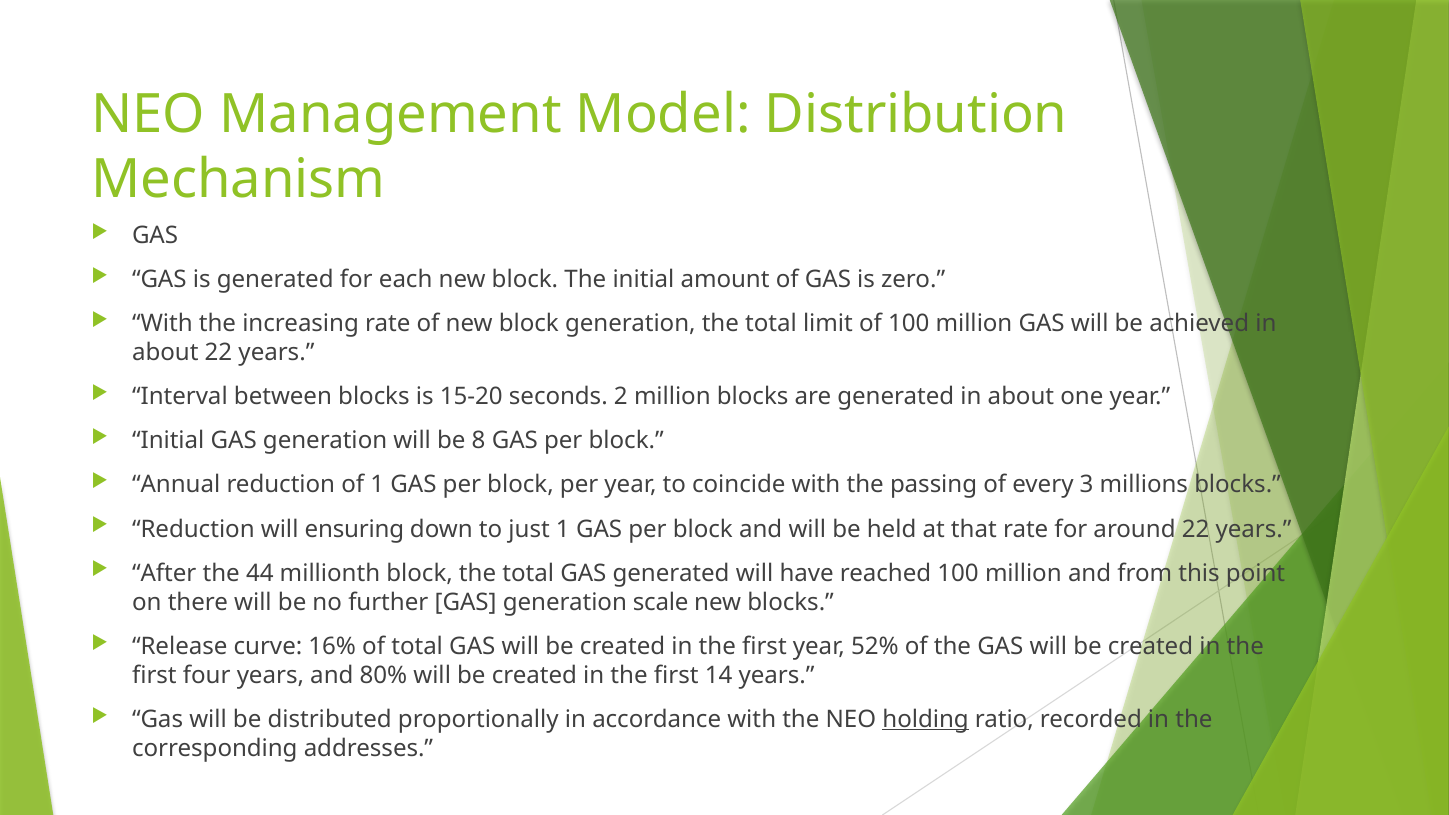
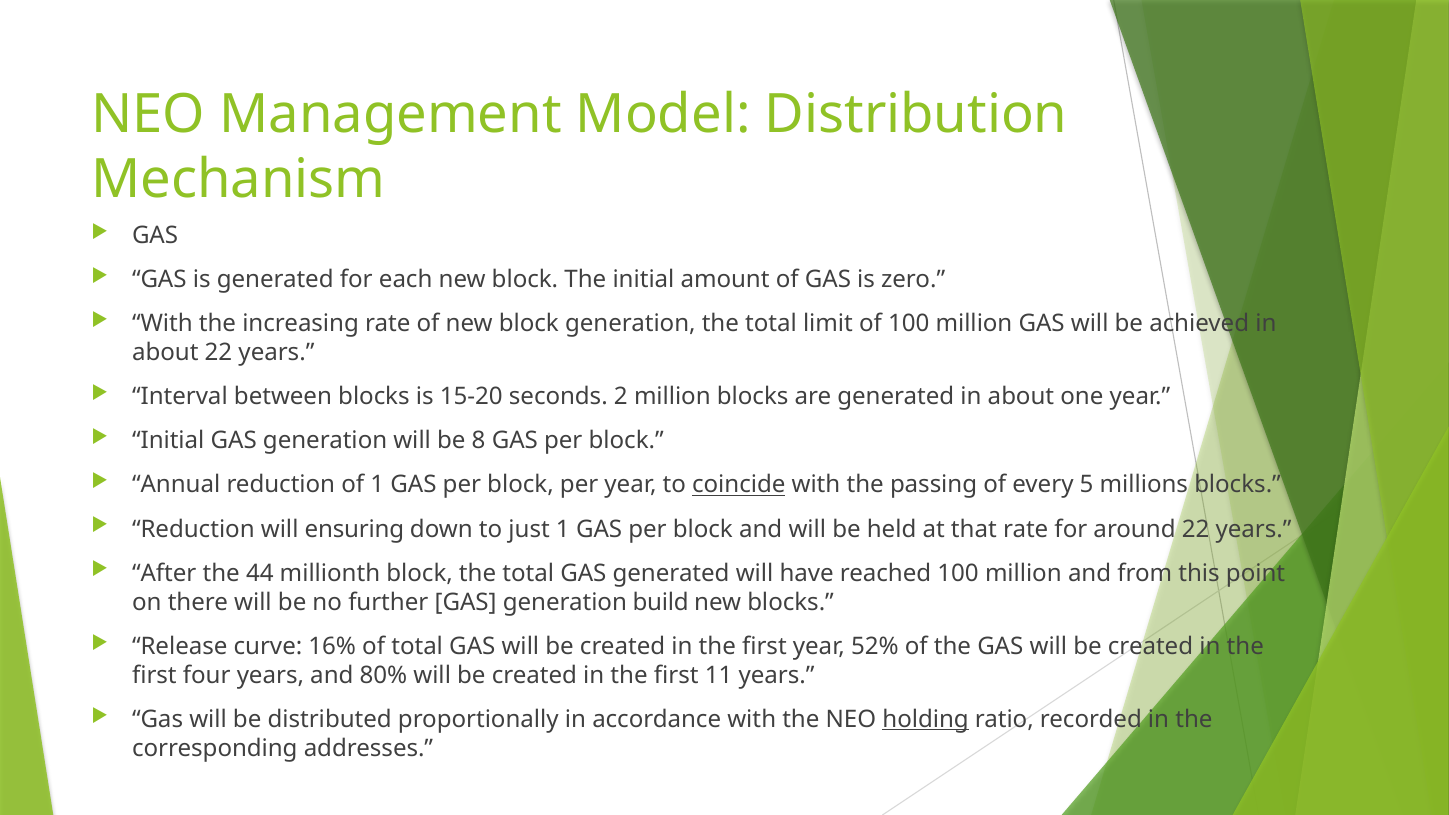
coincide underline: none -> present
3: 3 -> 5
scale: scale -> build
14: 14 -> 11
